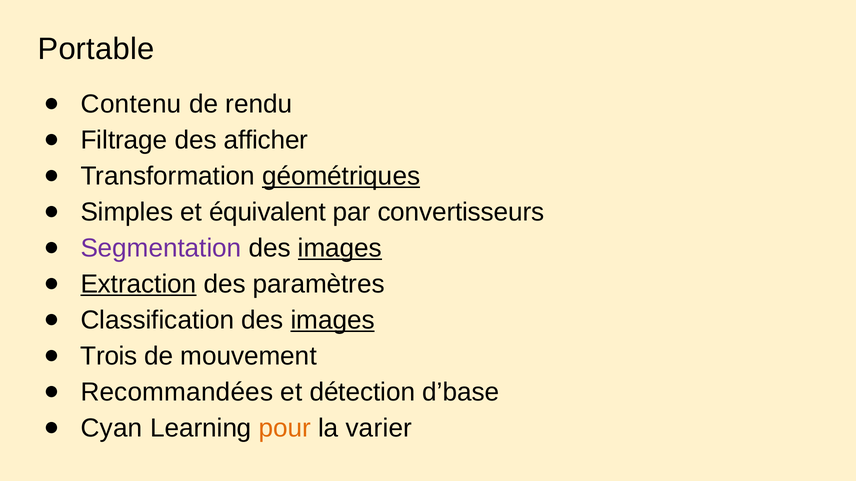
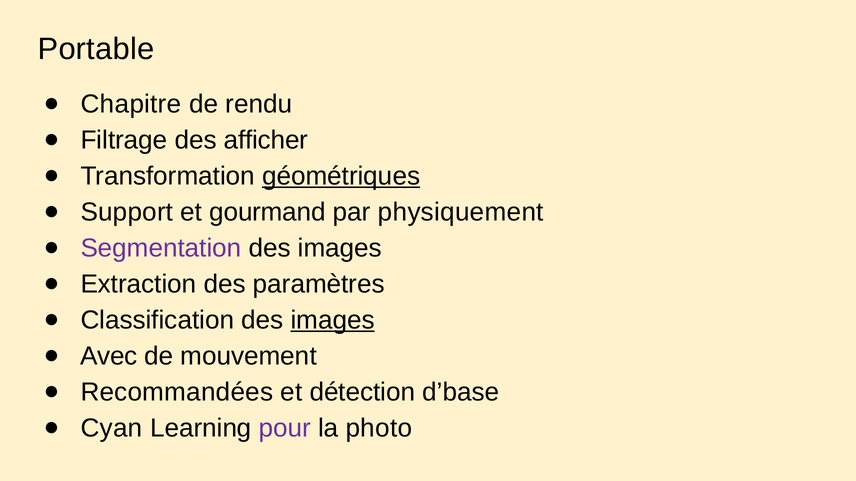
Contenu: Contenu -> Chapitre
Simples: Simples -> Support
équivalent: équivalent -> gourmand
convertisseurs: convertisseurs -> physiquement
images at (340, 248) underline: present -> none
Extraction underline: present -> none
Trois: Trois -> Avec
pour colour: orange -> purple
varier: varier -> photo
